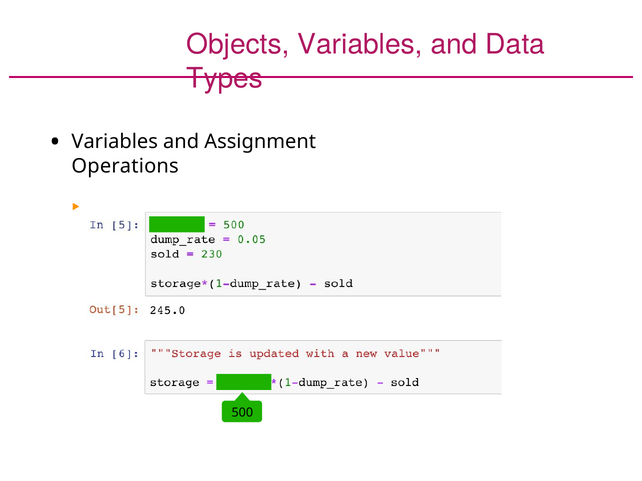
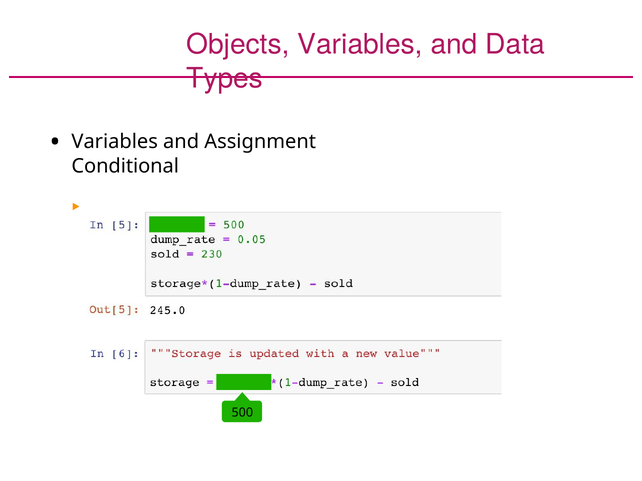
Operations: Operations -> Conditional
